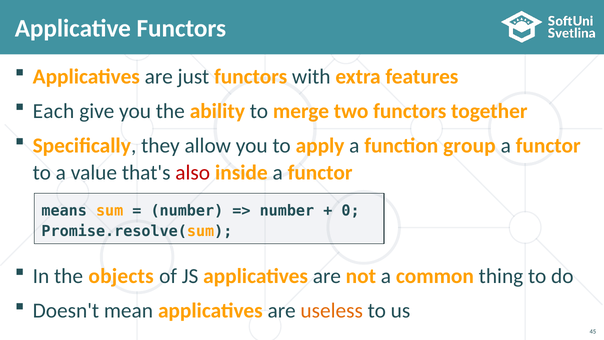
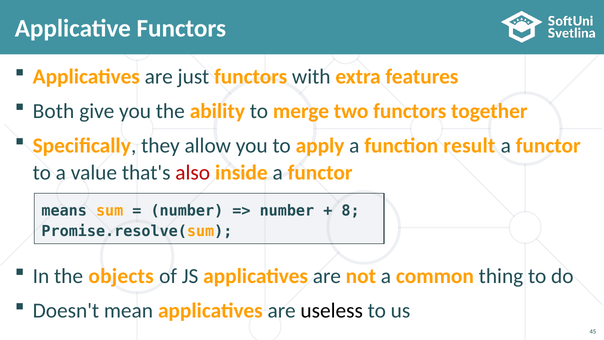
Each: Each -> Both
group: group -> result
0: 0 -> 8
useless colour: orange -> black
